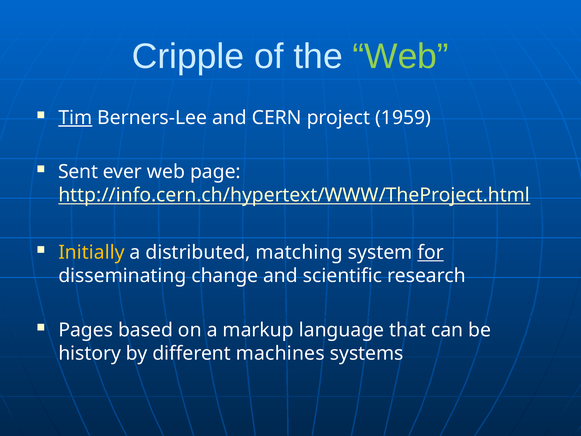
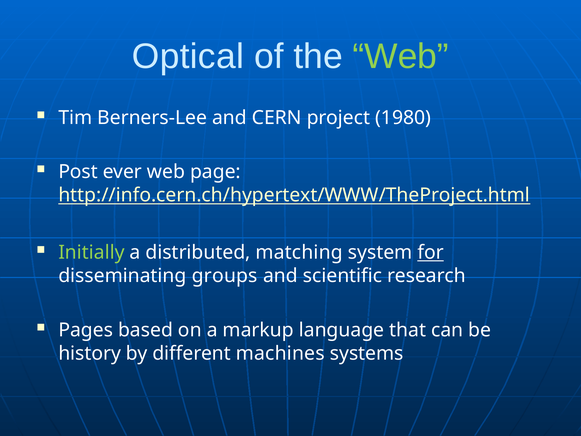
Cripple: Cripple -> Optical
Tim underline: present -> none
1959: 1959 -> 1980
Sent: Sent -> Post
Initially colour: yellow -> light green
change: change -> groups
